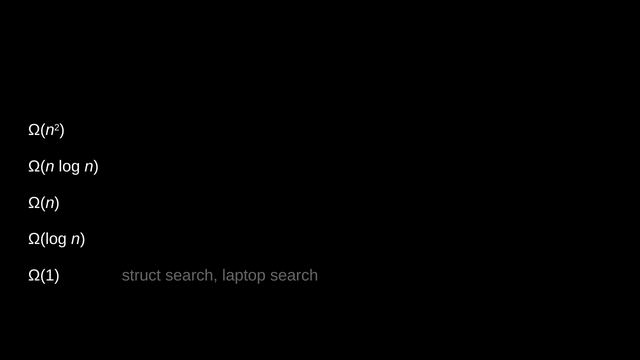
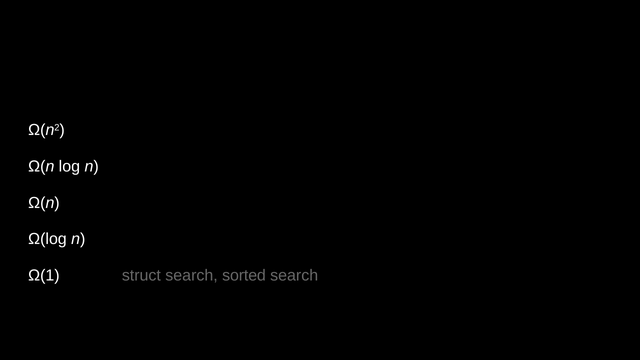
laptop: laptop -> sorted
